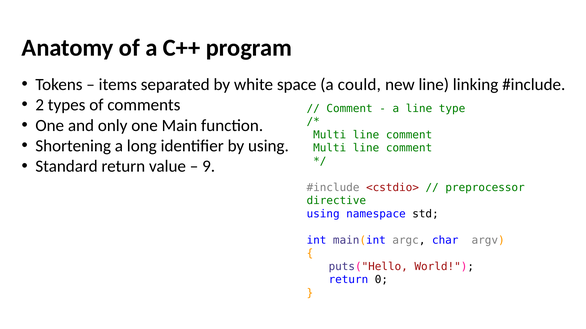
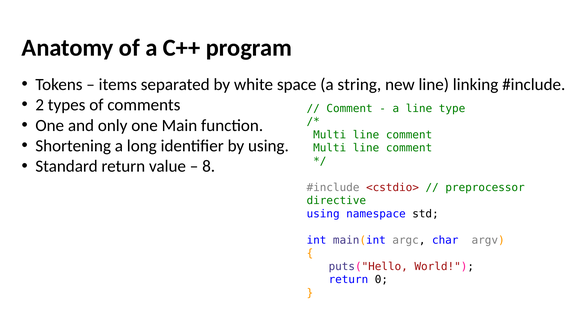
could: could -> string
9: 9 -> 8
